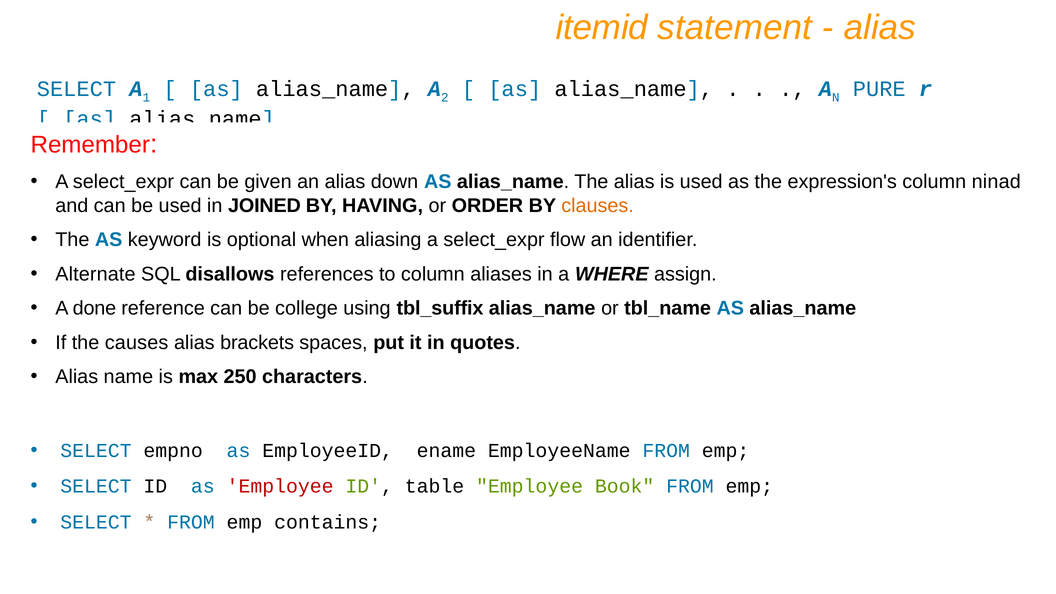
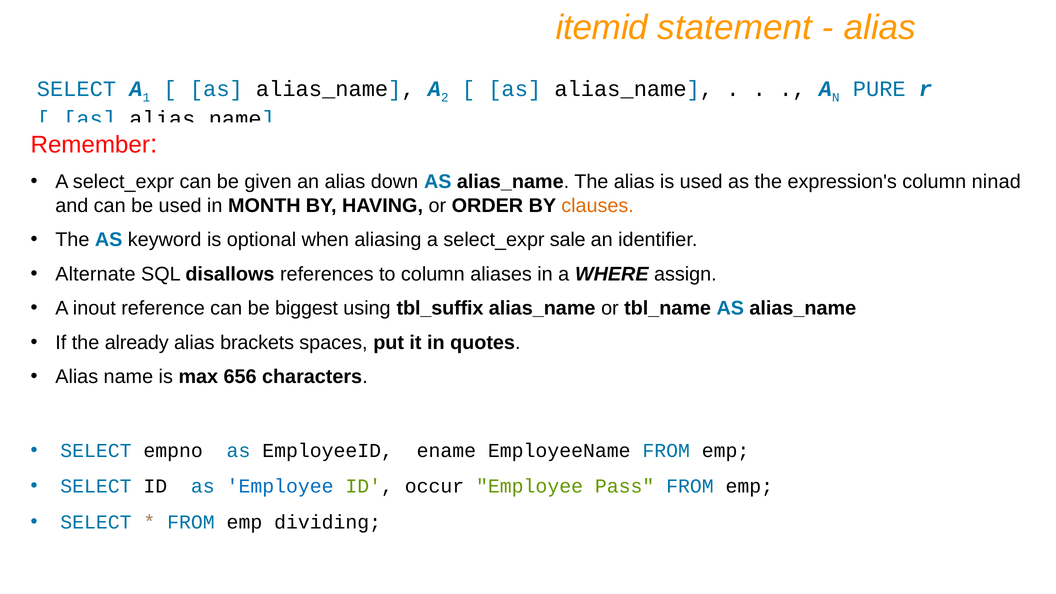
JOINED: JOINED -> MONTH
flow: flow -> sale
done: done -> inout
college: college -> biggest
causes: causes -> already
250: 250 -> 656
Employee at (280, 486) colour: red -> blue
table: table -> occur
Book: Book -> Pass
contains: contains -> dividing
